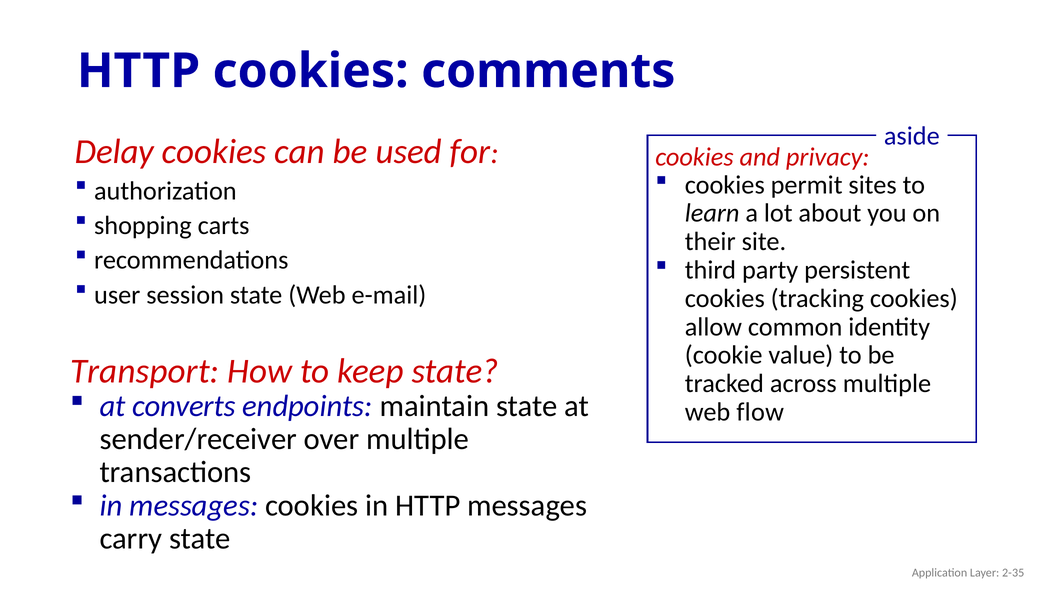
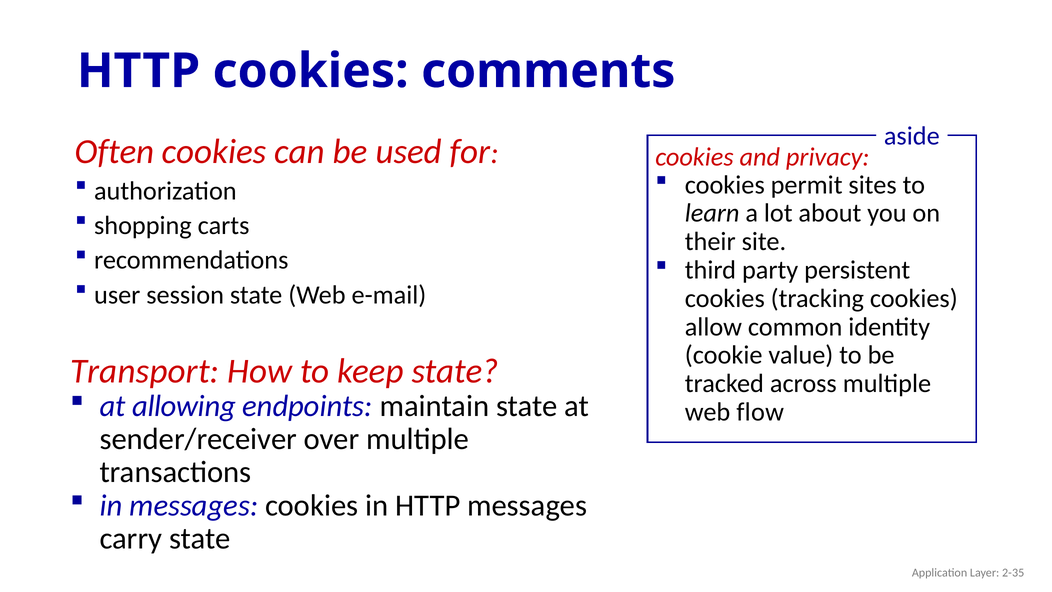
Delay: Delay -> Often
converts: converts -> allowing
